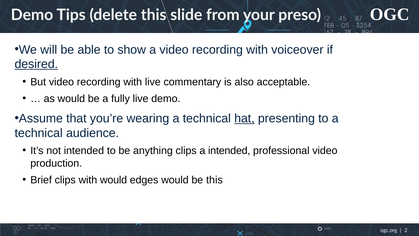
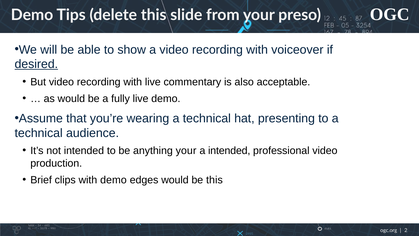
hat underline: present -> none
anything clips: clips -> your
with would: would -> demo
